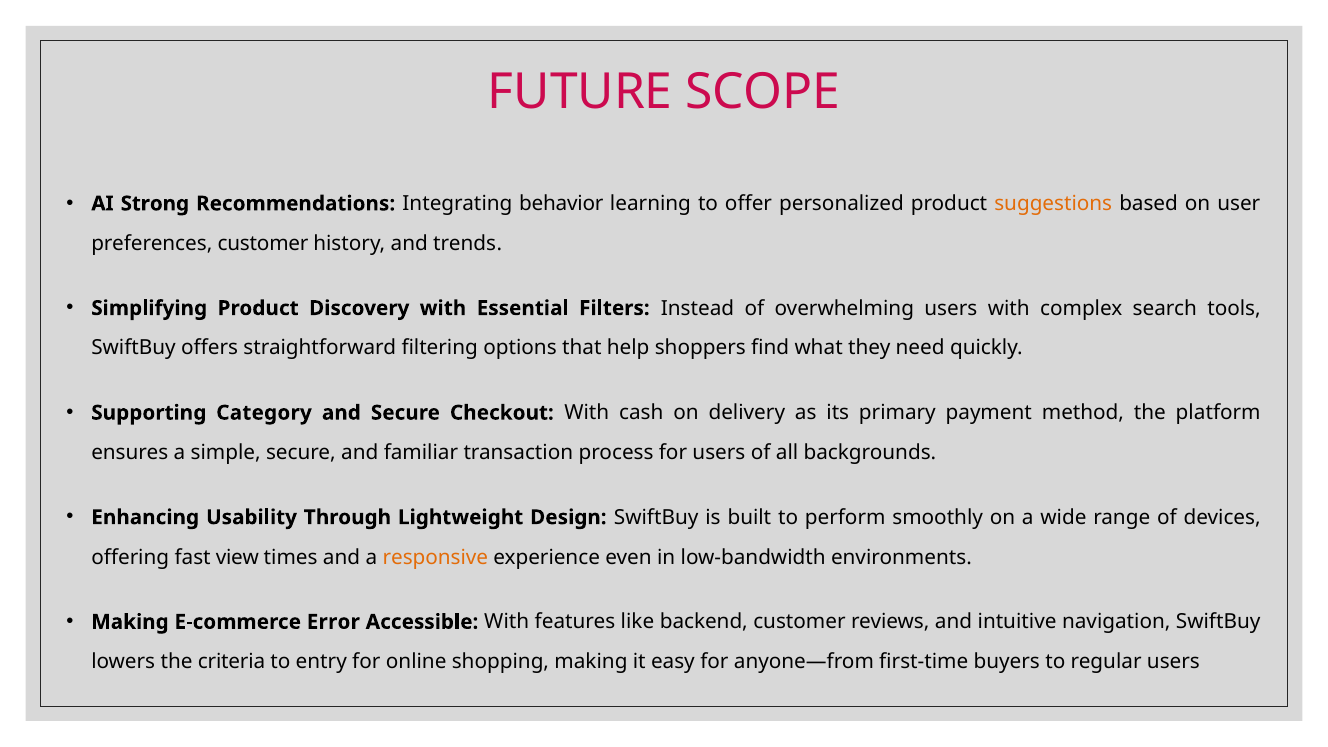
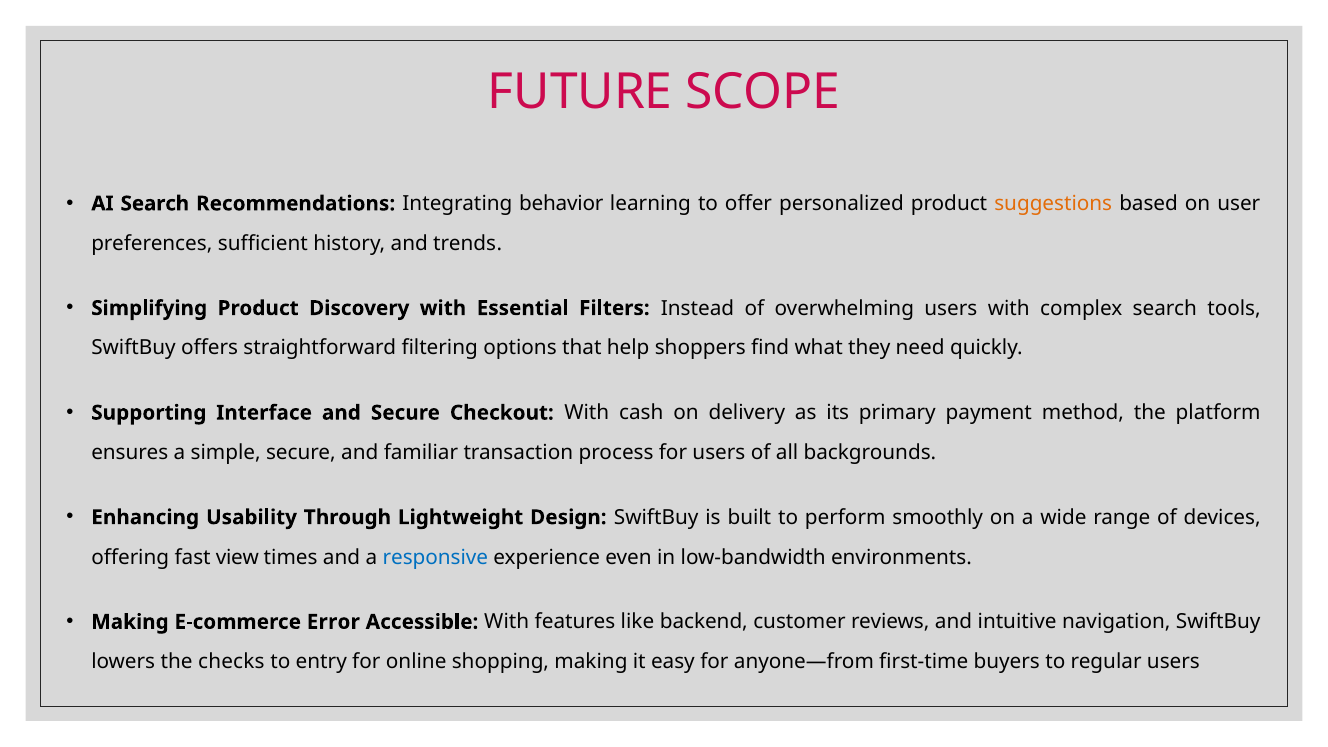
AI Strong: Strong -> Search
preferences customer: customer -> sufficient
Category: Category -> Interface
responsive colour: orange -> blue
criteria: criteria -> checks
